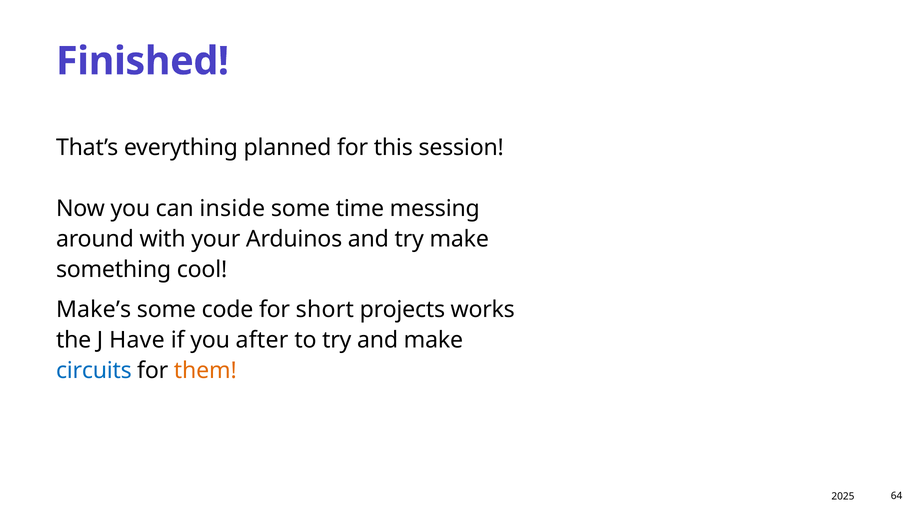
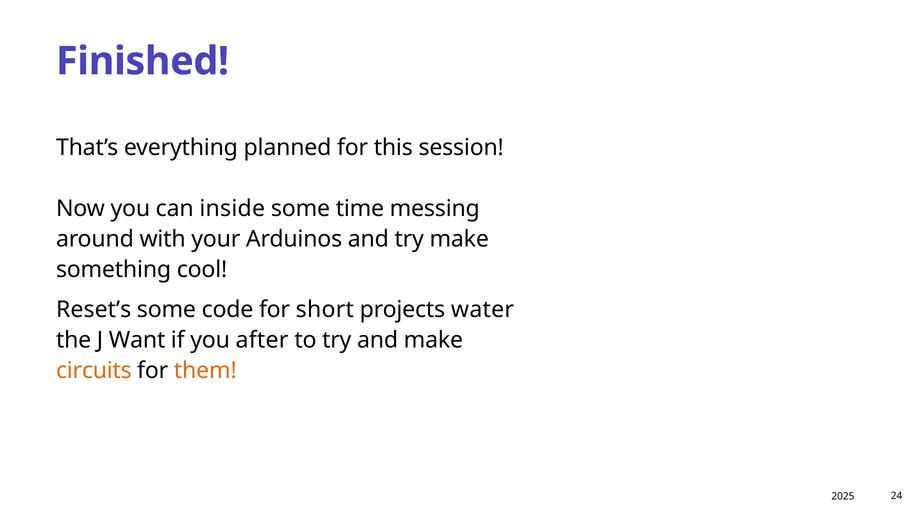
Make’s: Make’s -> Reset’s
works: works -> water
Have: Have -> Want
circuits colour: blue -> orange
64: 64 -> 24
